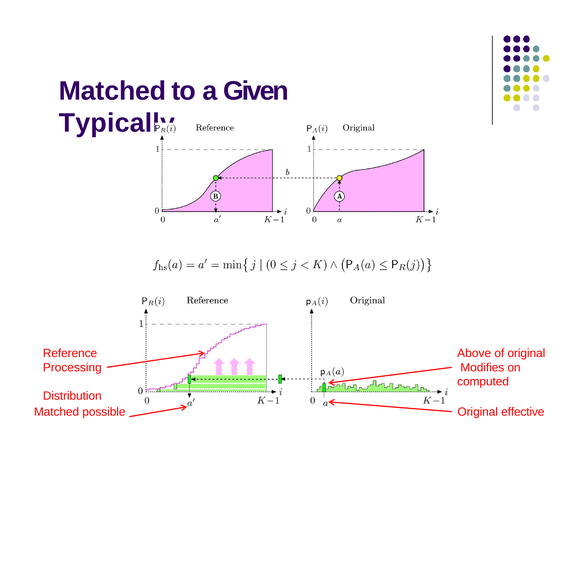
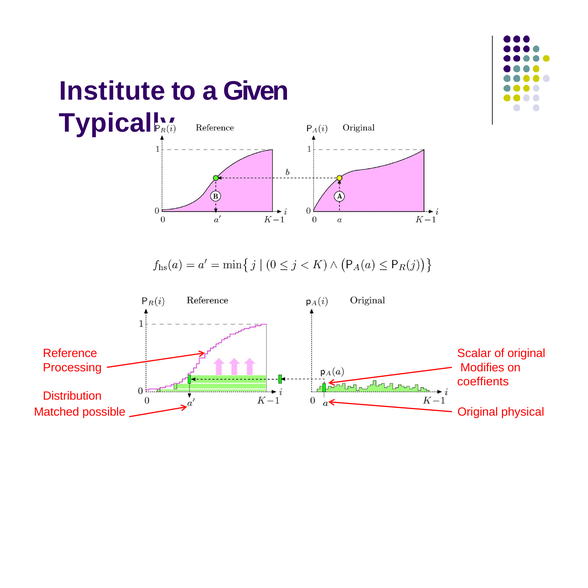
Matched at (113, 91): Matched -> Institute
Above: Above -> Scalar
computed: computed -> coeffients
effective: effective -> physical
